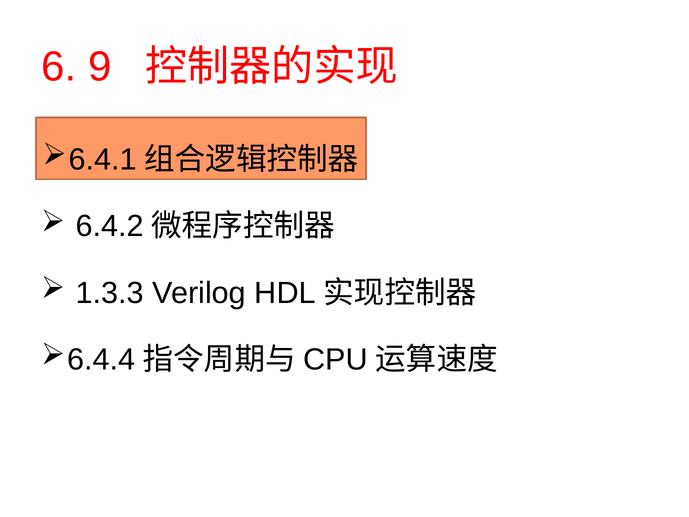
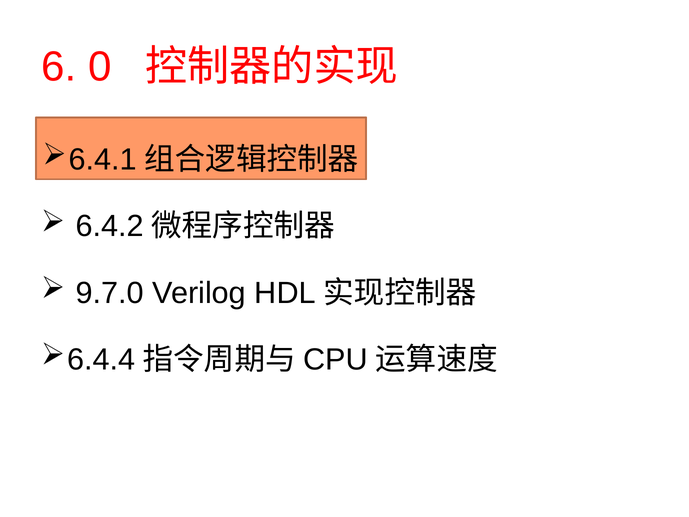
9: 9 -> 0
1.3.3: 1.3.3 -> 9.7.0
